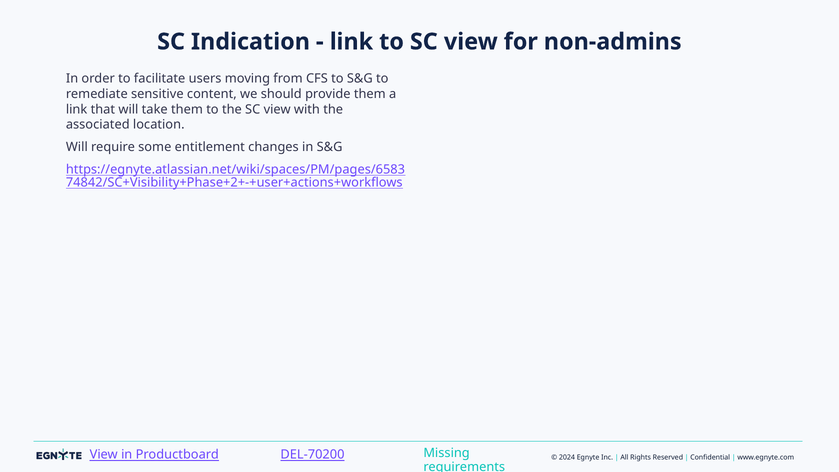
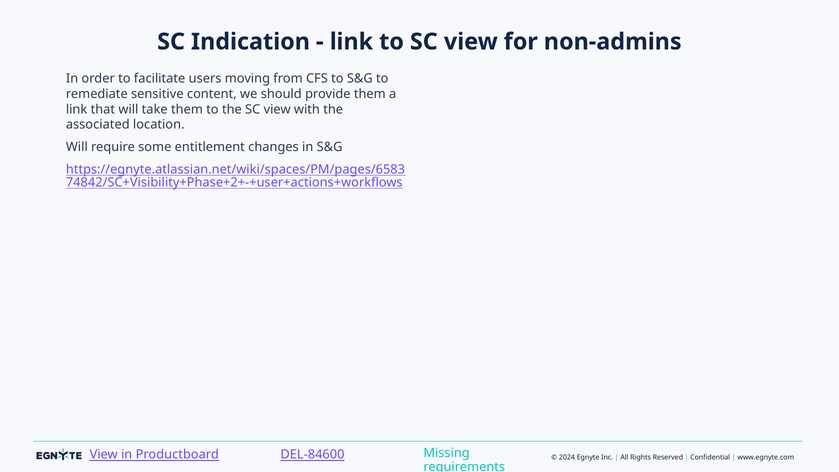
DEL-70200: DEL-70200 -> DEL-84600
